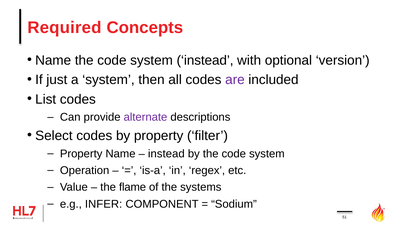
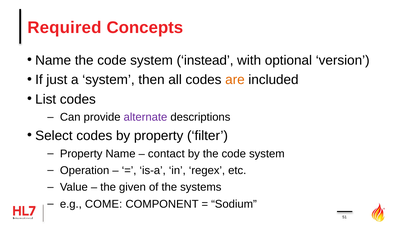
are colour: purple -> orange
instead at (166, 154): instead -> contact
flame: flame -> given
INFER: INFER -> COME
